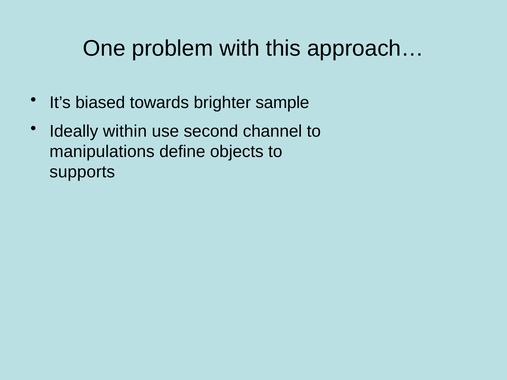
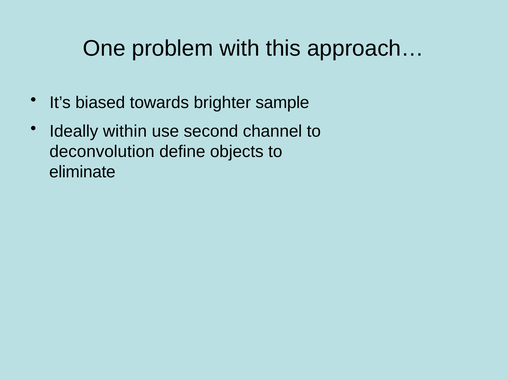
manipulations: manipulations -> deconvolution
supports: supports -> eliminate
